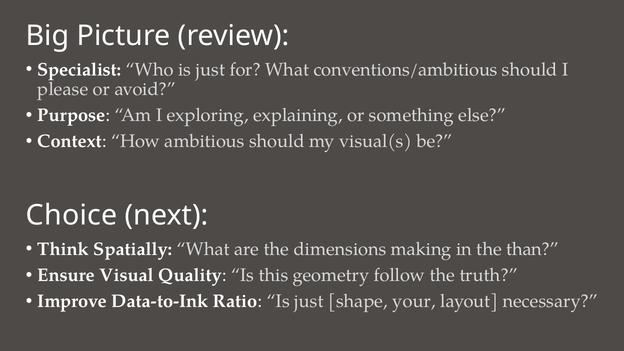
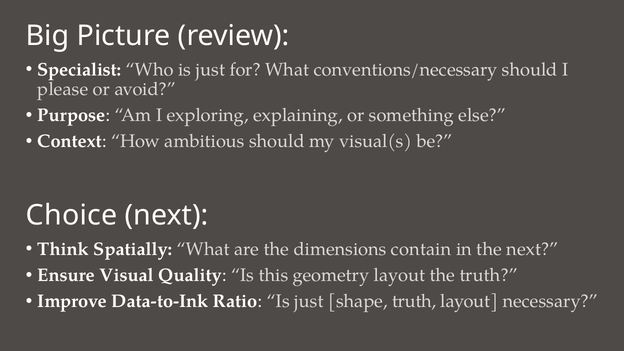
conventions/ambitious: conventions/ambitious -> conventions/necessary
making: making -> contain
the than: than -> next
geometry follow: follow -> layout
shape your: your -> truth
